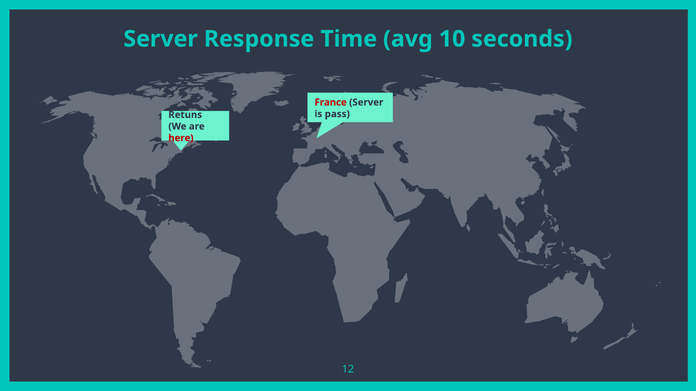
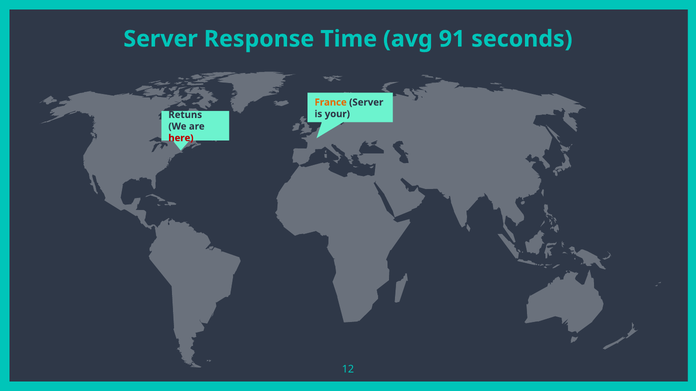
10: 10 -> 91
France colour: red -> orange
pass: pass -> your
